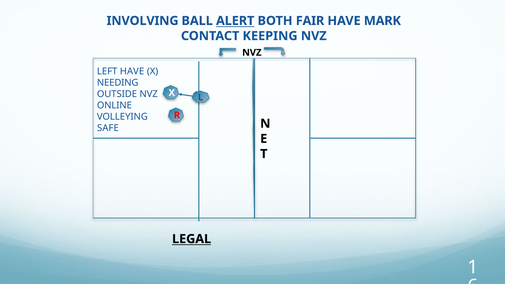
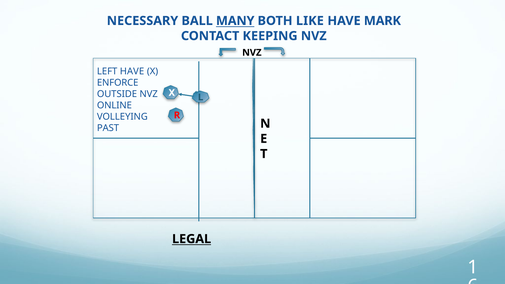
INVOLVING: INVOLVING -> NECESSARY
ALERT: ALERT -> MANY
FAIR: FAIR -> LIKE
NEEDING: NEEDING -> ENFORCE
SAFE: SAFE -> PAST
